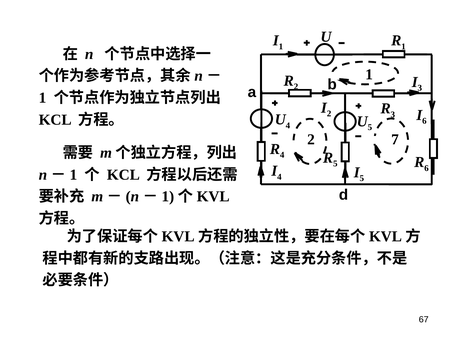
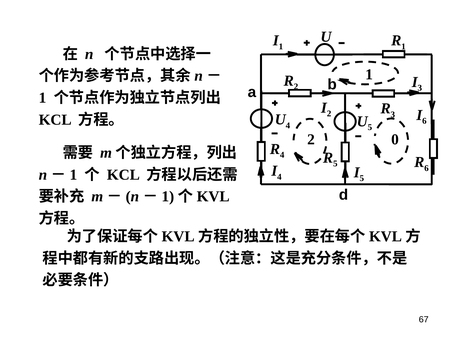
7: 7 -> 0
